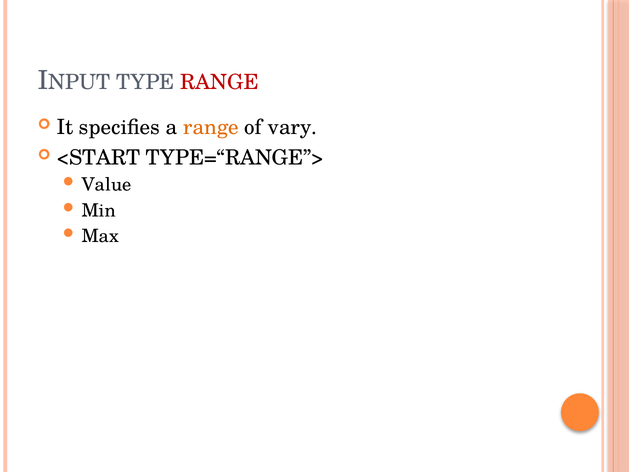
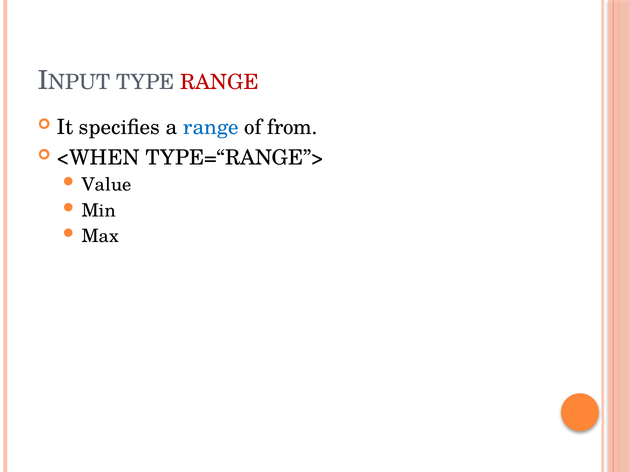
range at (211, 127) colour: orange -> blue
vary: vary -> from
<START: <START -> <WHEN
